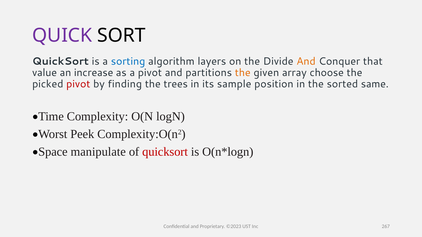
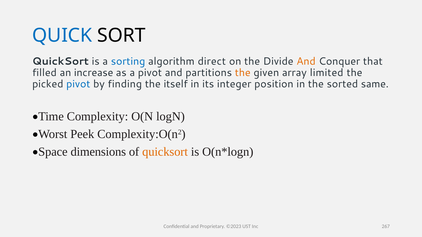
QUICK colour: purple -> blue
layers: layers -> direct
value: value -> filled
choose: choose -> limited
pivot at (78, 84) colour: red -> blue
trees: trees -> itself
sample: sample -> integer
manipulate: manipulate -> dimensions
quicksort at (165, 152) colour: red -> orange
